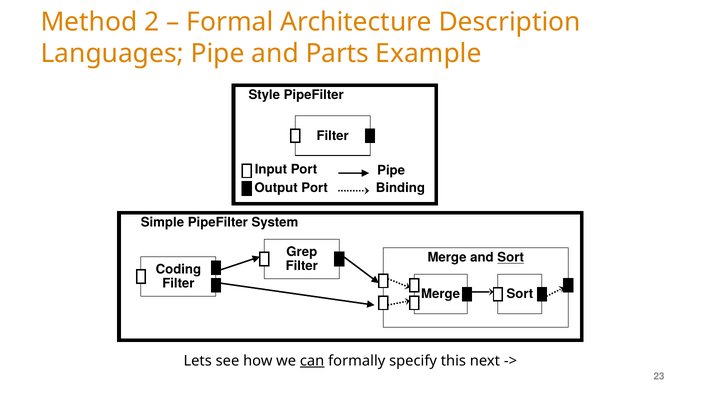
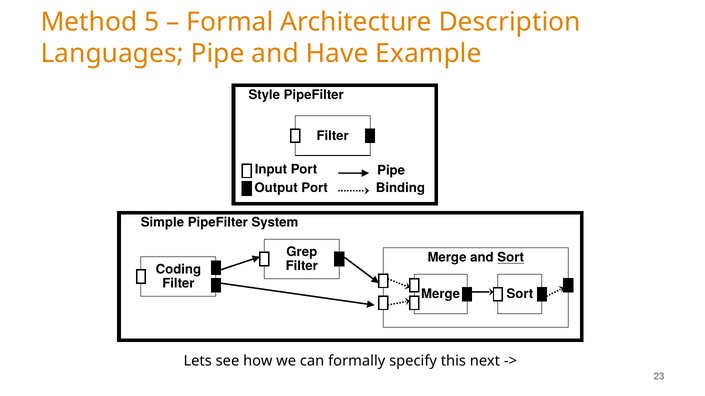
2: 2 -> 5
Parts: Parts -> Have
can underline: present -> none
